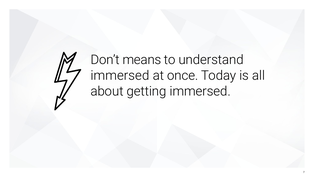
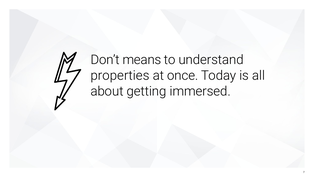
immersed at (120, 75): immersed -> properties
